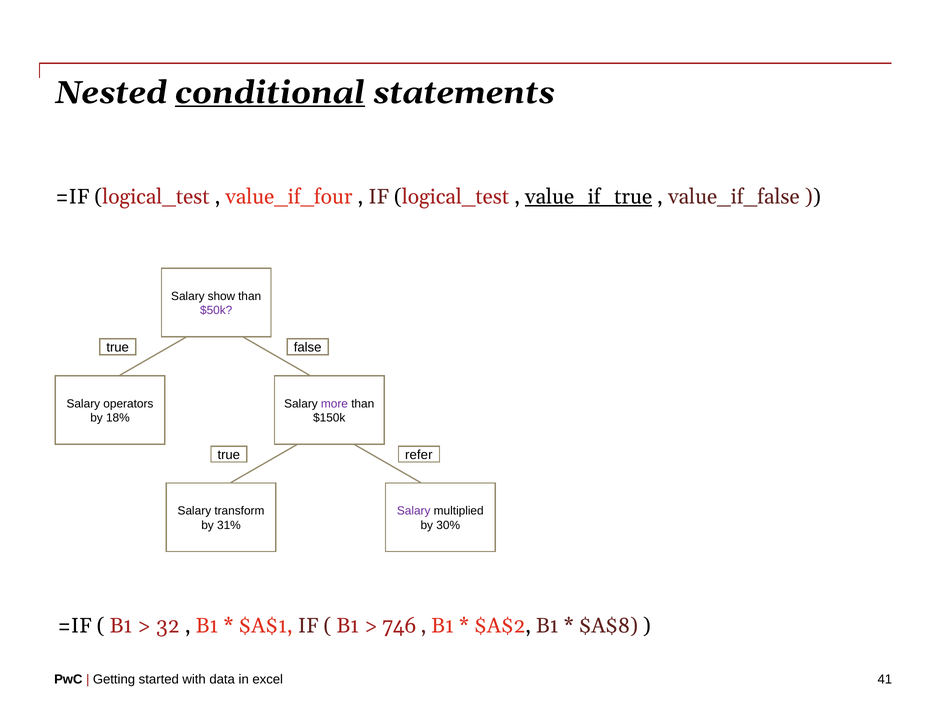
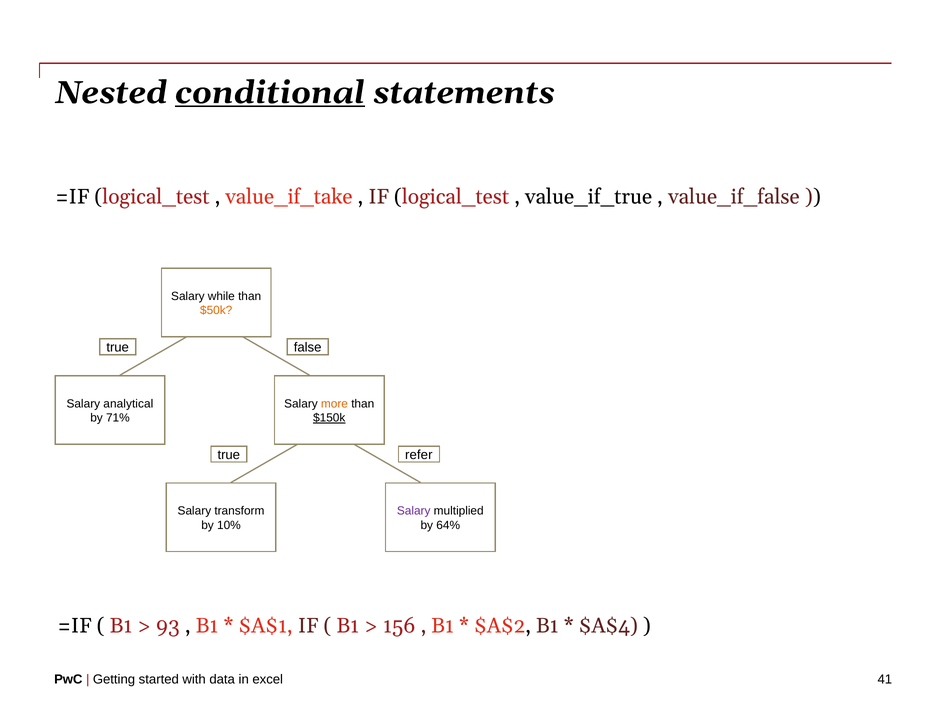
value_if_four: value_if_four -> value_if_take
value_if_true underline: present -> none
show: show -> while
$50k colour: purple -> orange
operators: operators -> analytical
more colour: purple -> orange
18%: 18% -> 71%
$150k underline: none -> present
31%: 31% -> 10%
30%: 30% -> 64%
32: 32 -> 93
746: 746 -> 156
$A$8: $A$8 -> $A$4
